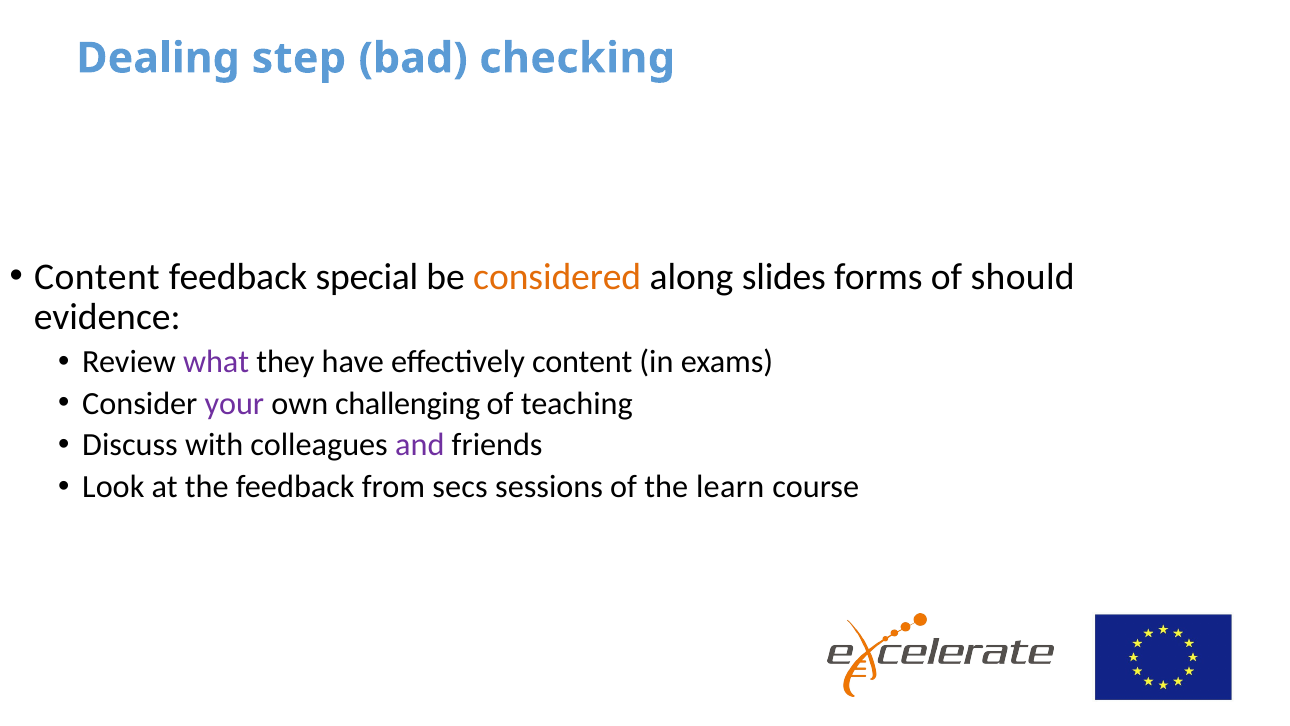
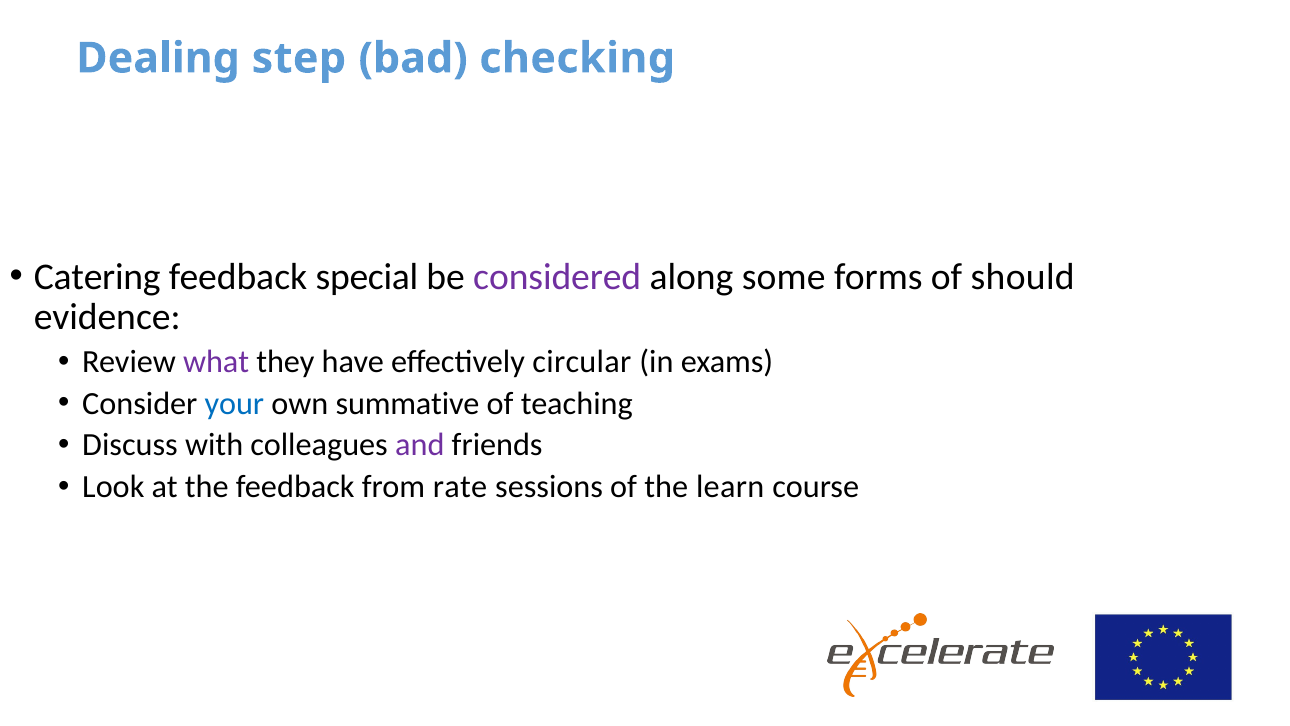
Content at (97, 277): Content -> Catering
considered colour: orange -> purple
slides: slides -> some
effectively content: content -> circular
your colour: purple -> blue
challenging: challenging -> summative
secs: secs -> rate
